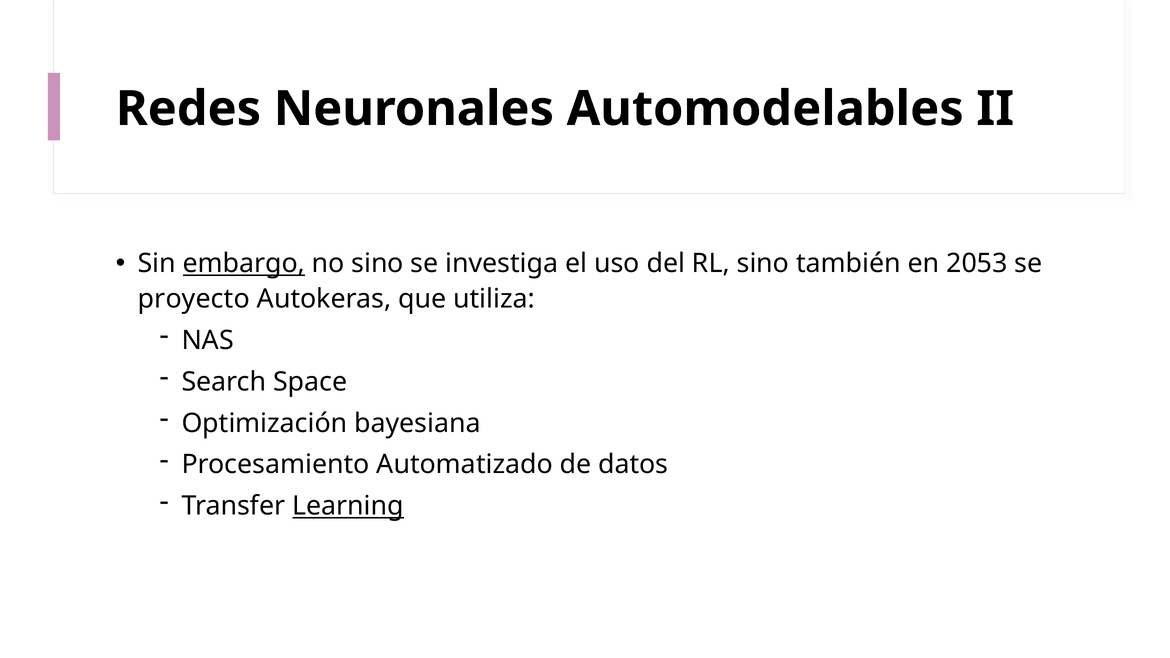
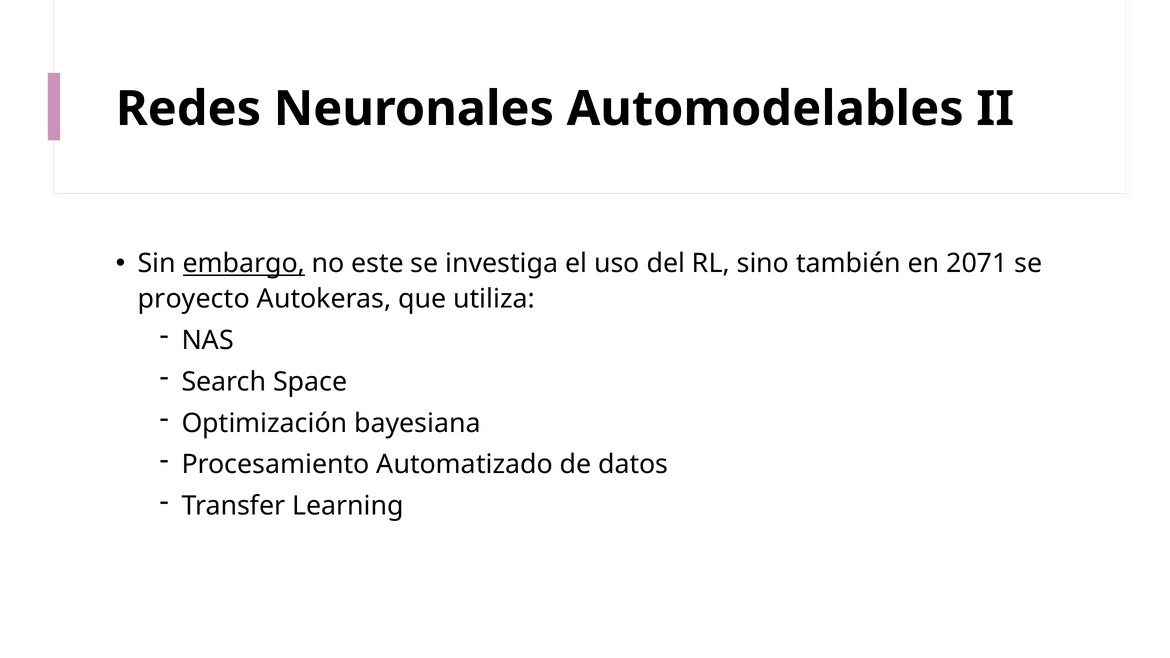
no sino: sino -> este
2053: 2053 -> 2071
Learning underline: present -> none
